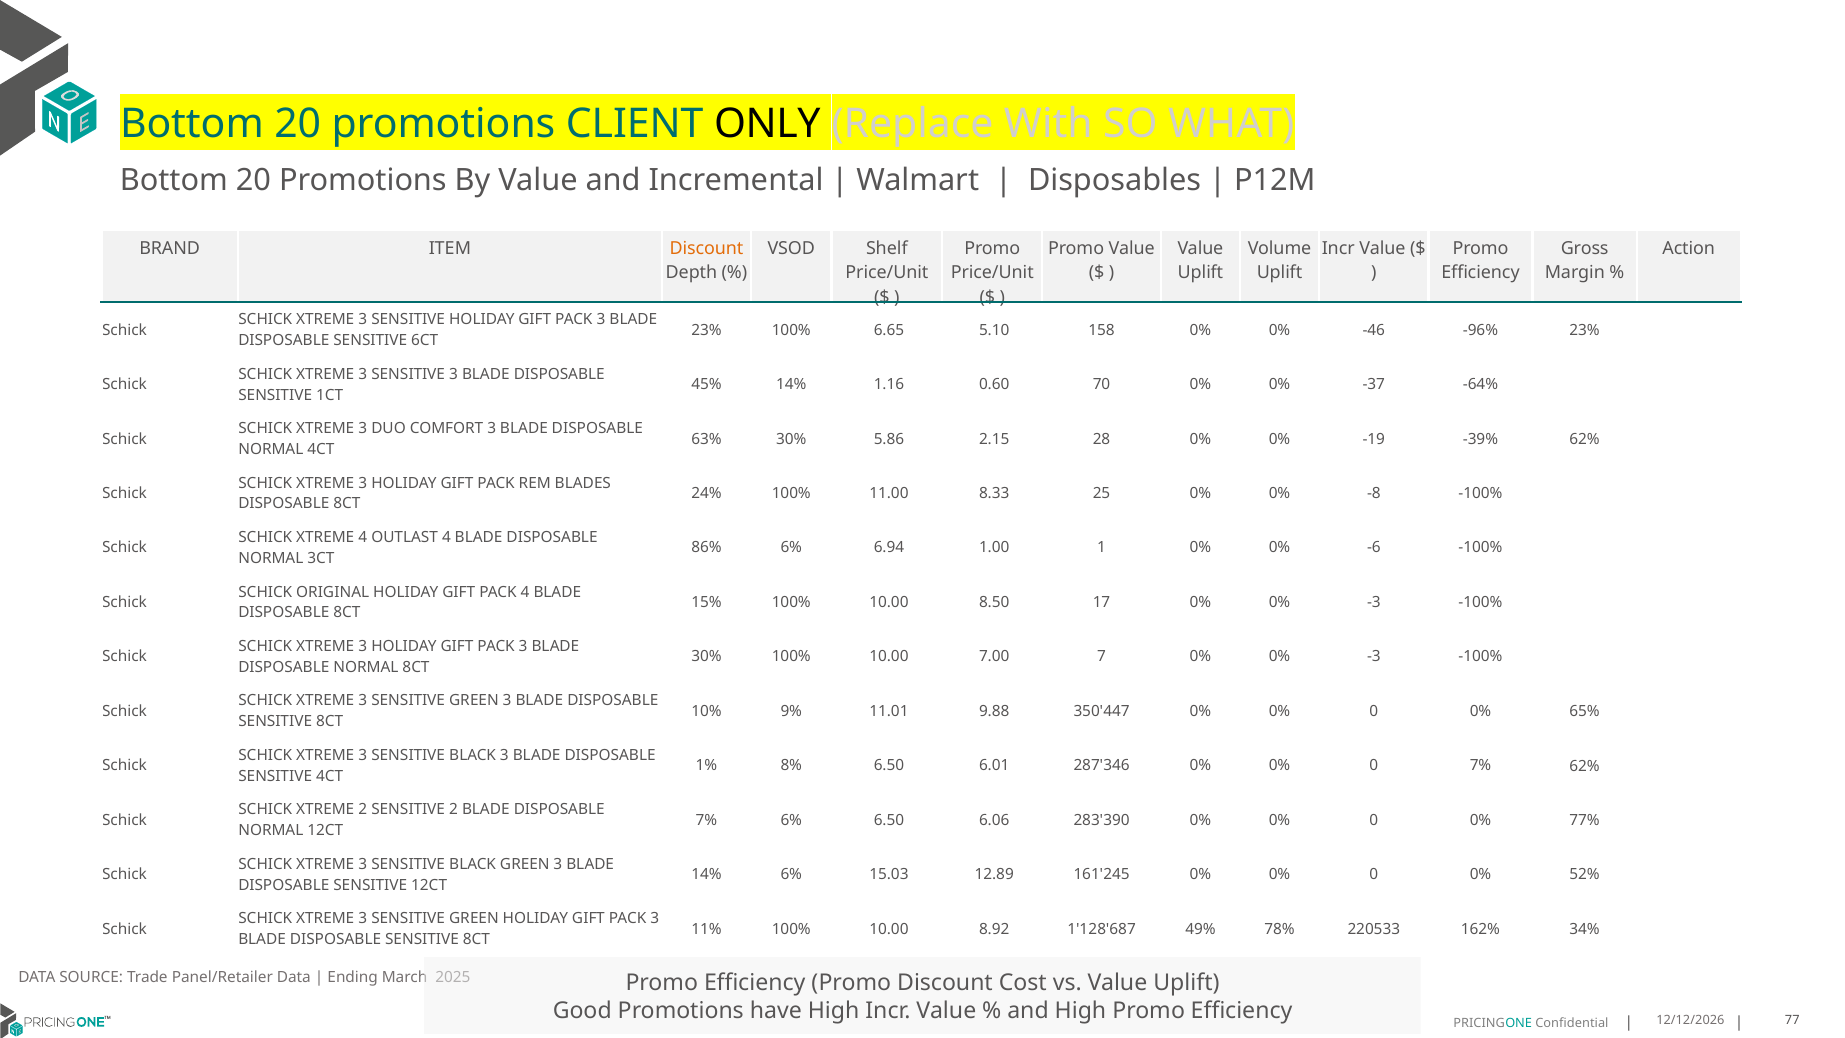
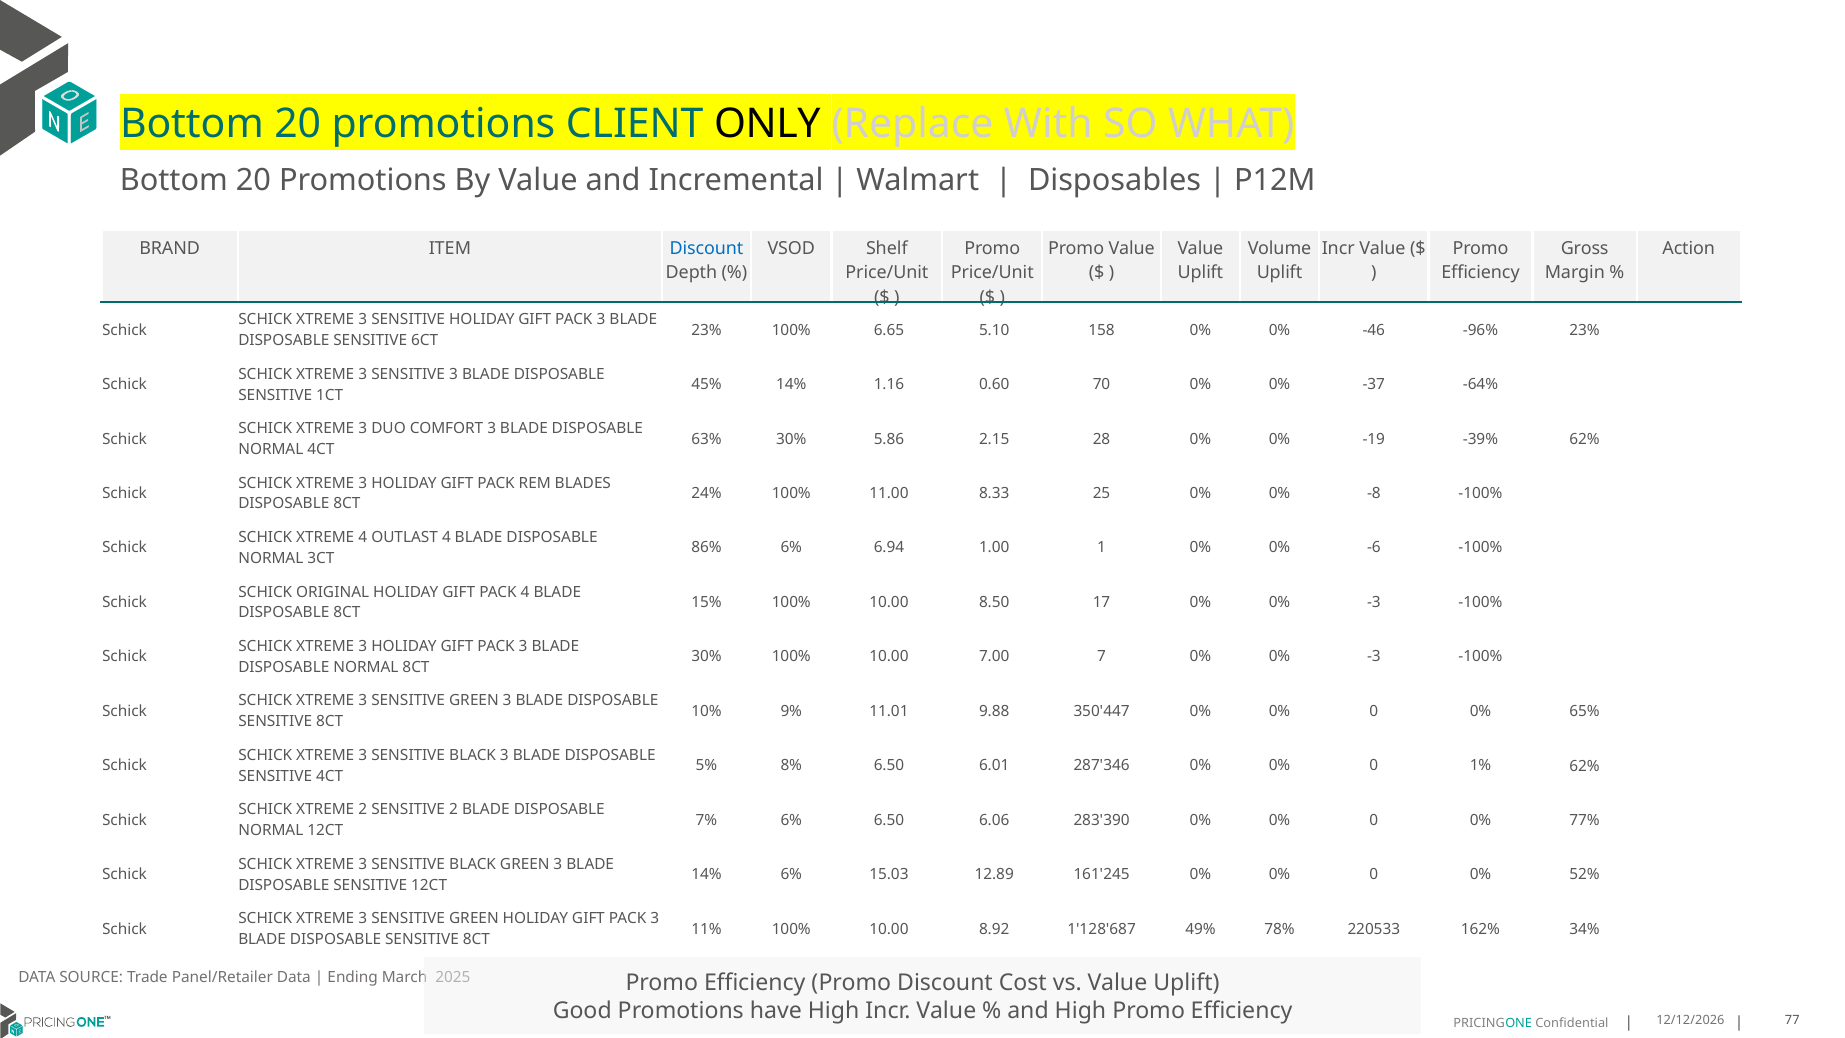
Discount at (707, 249) colour: orange -> blue
1%: 1% -> 5%
0 7%: 7% -> 1%
